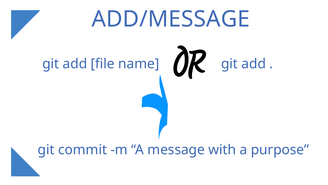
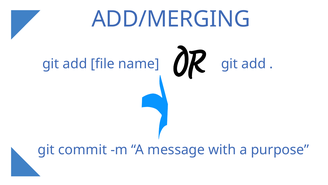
ADD/MESSAGE: ADD/MESSAGE -> ADD/MERGING
